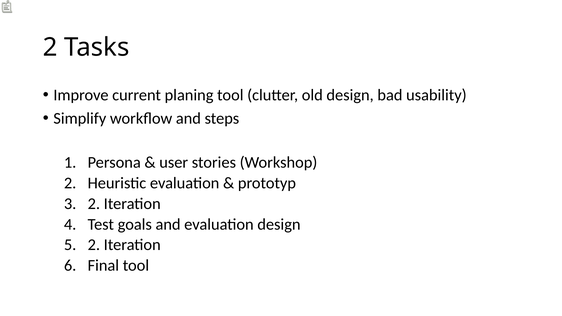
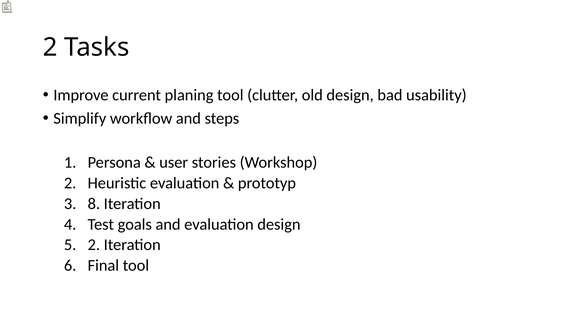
2 at (94, 204): 2 -> 8
